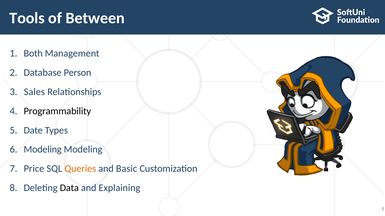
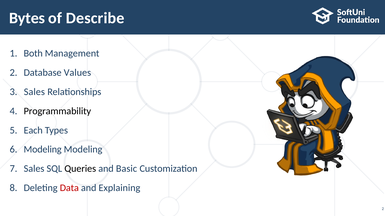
Tools: Tools -> Bytes
Between: Between -> Describe
Person: Person -> Values
Date: Date -> Each
Price at (34, 169): Price -> Sales
Queries colour: orange -> black
Data colour: black -> red
